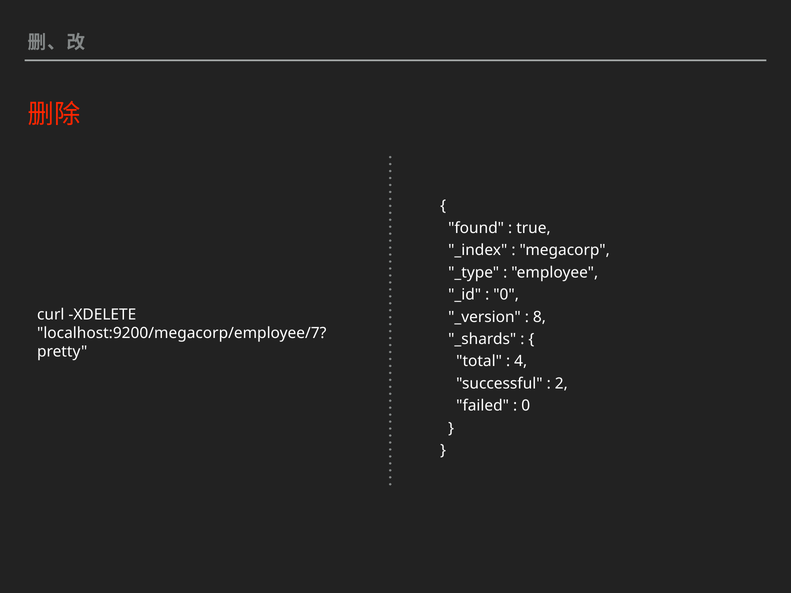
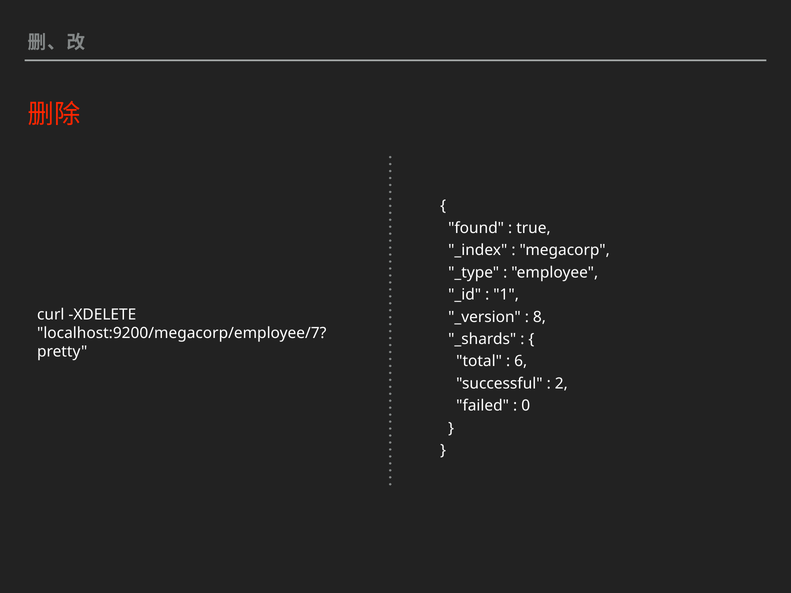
0 at (506, 295): 0 -> 1
4: 4 -> 6
